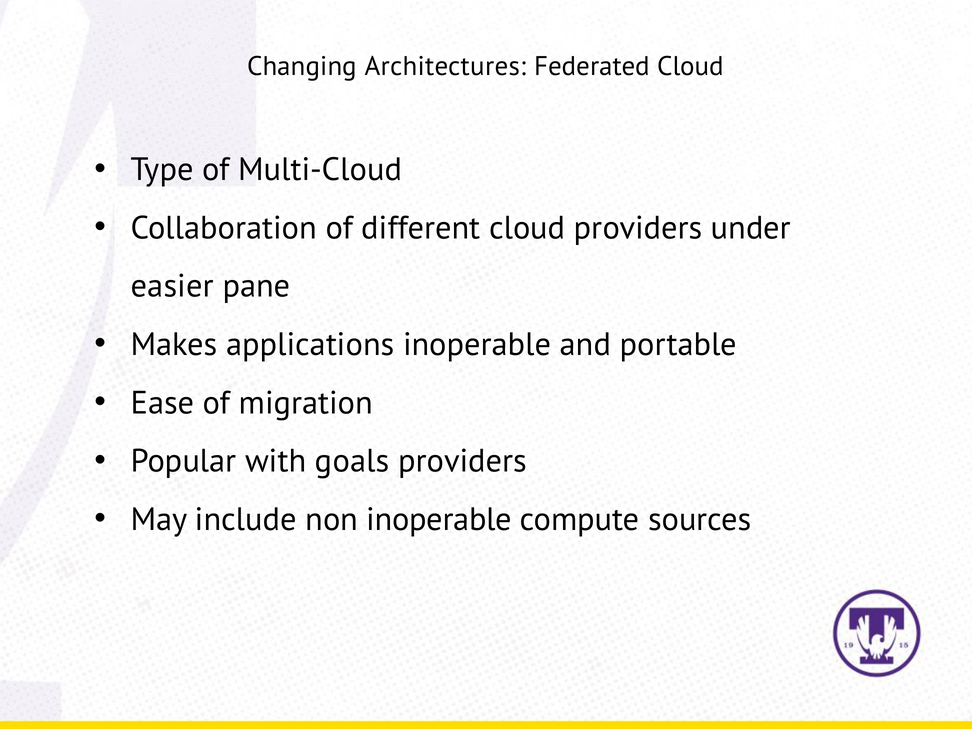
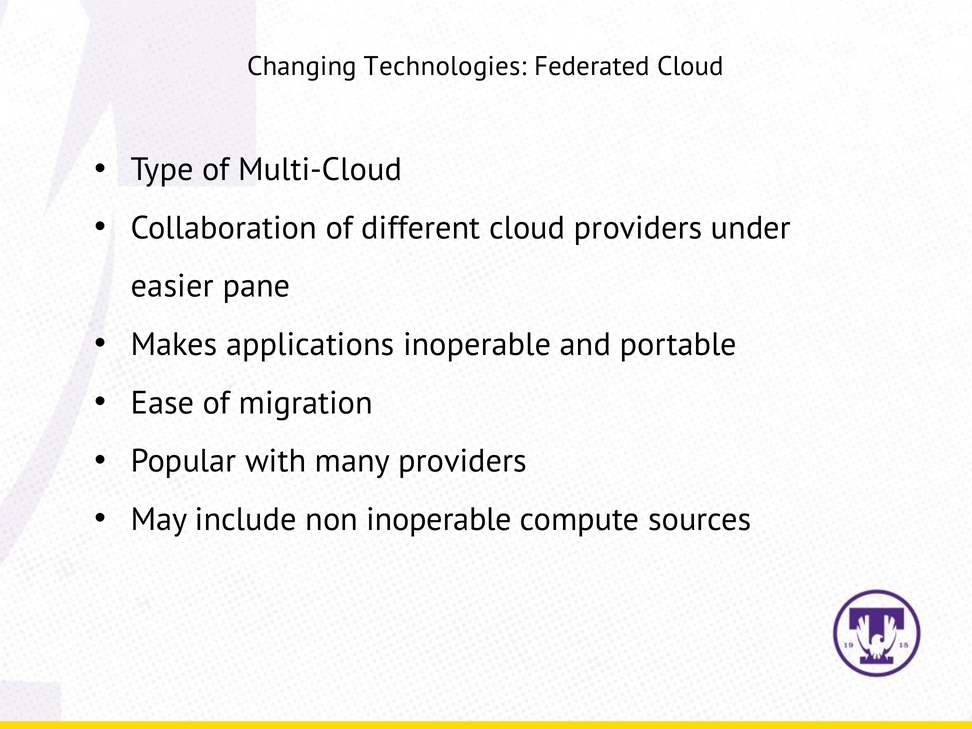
Architectures: Architectures -> Technologies
goals: goals -> many
